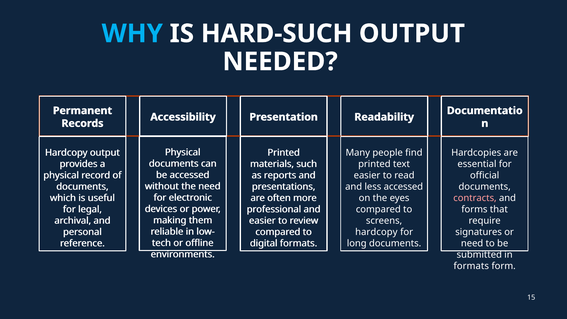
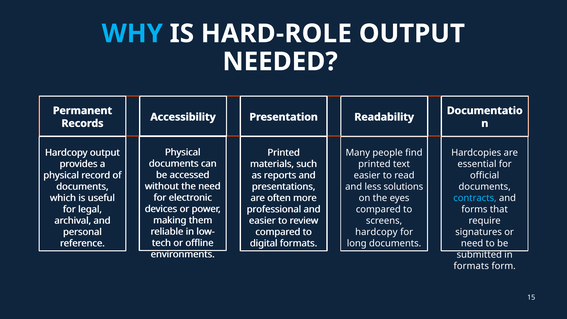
HARD-SUCH: HARD-SUCH -> HARD-ROLE
less accessed: accessed -> solutions
contracts colour: pink -> light blue
